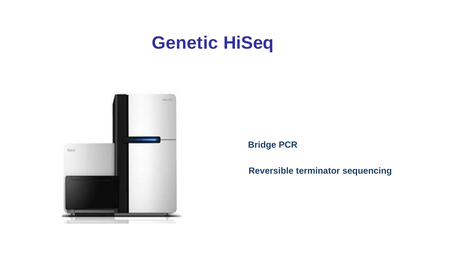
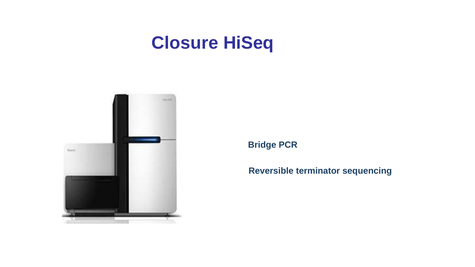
Genetic: Genetic -> Closure
